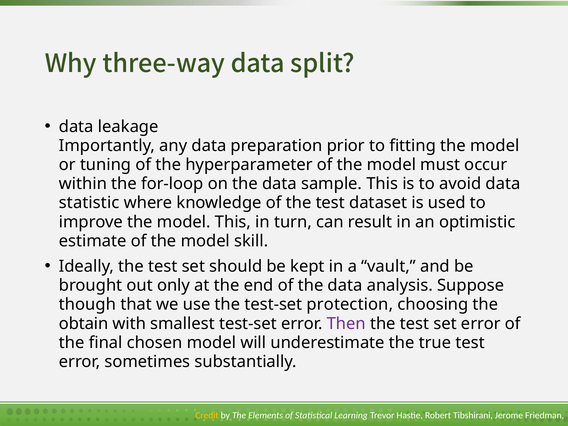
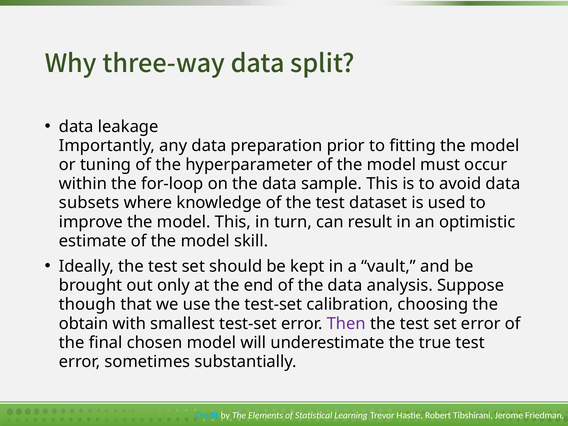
statistic: statistic -> subsets
protection: protection -> calibration
Credit colour: yellow -> light blue
